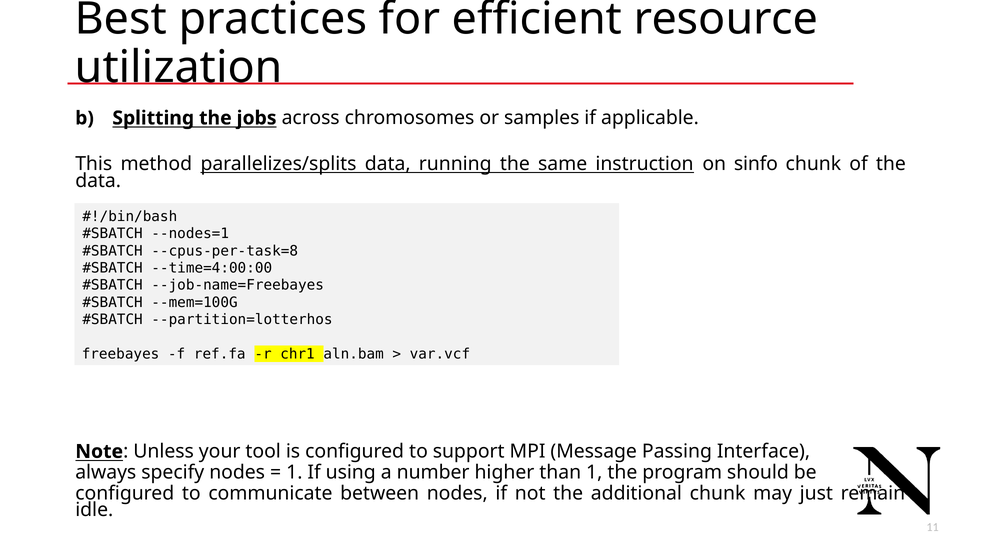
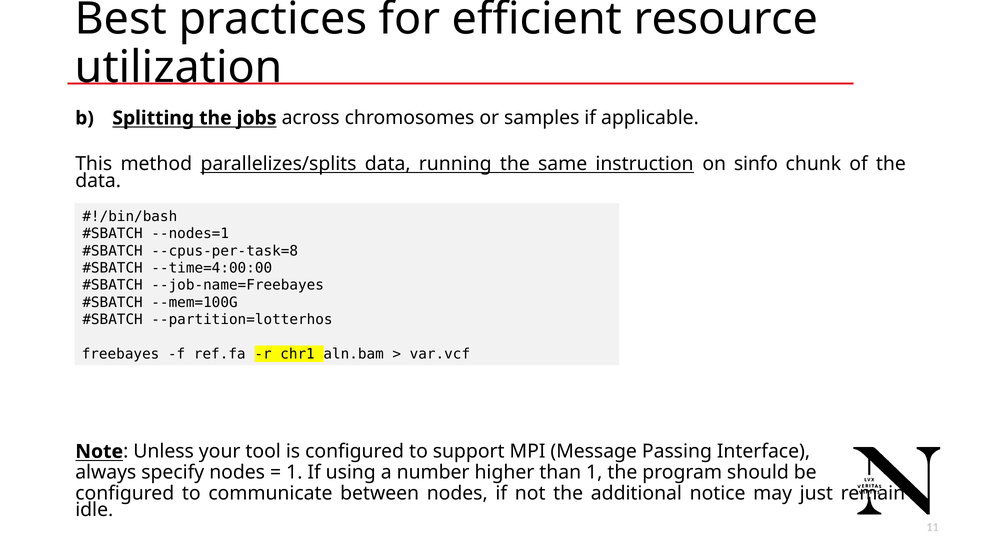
additional chunk: chunk -> notice
